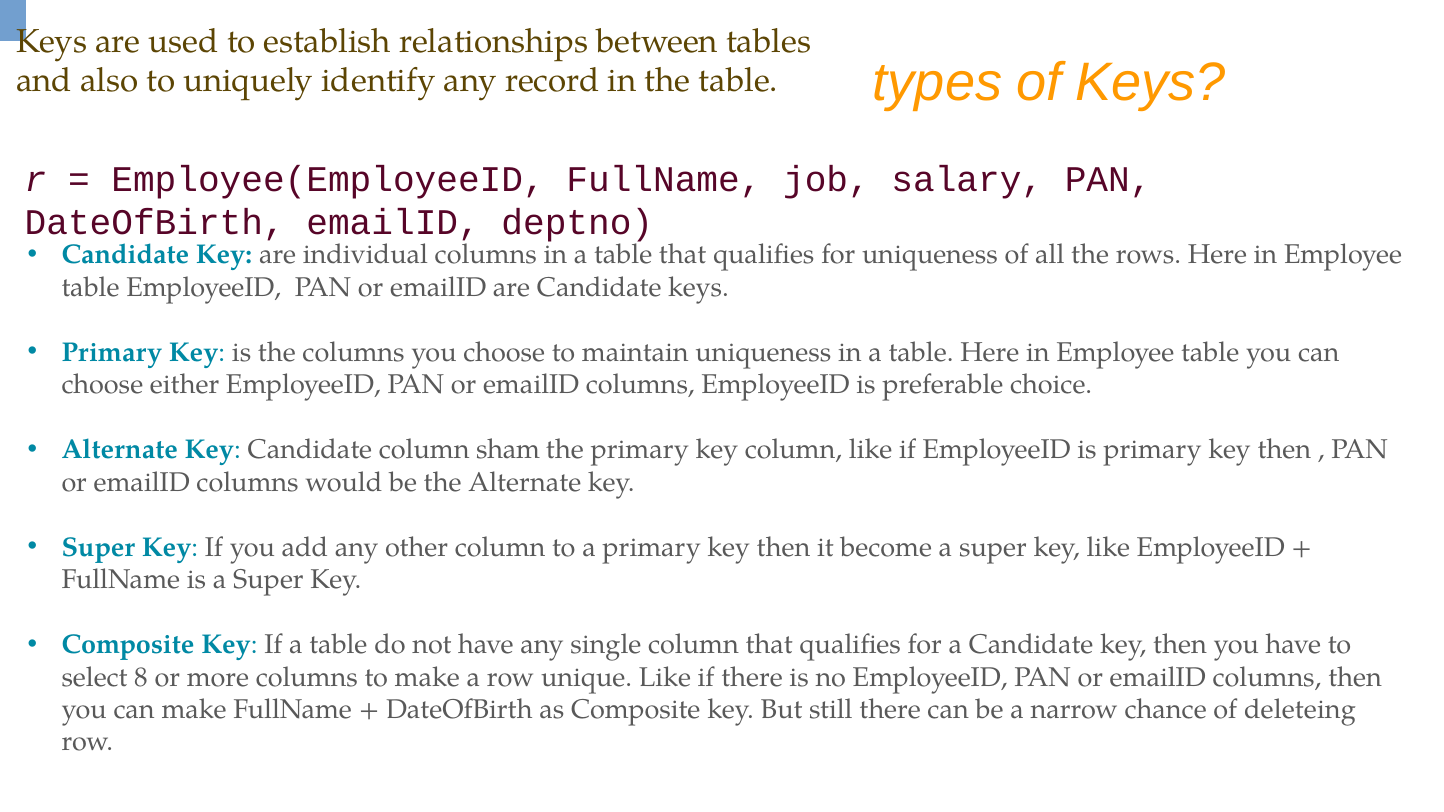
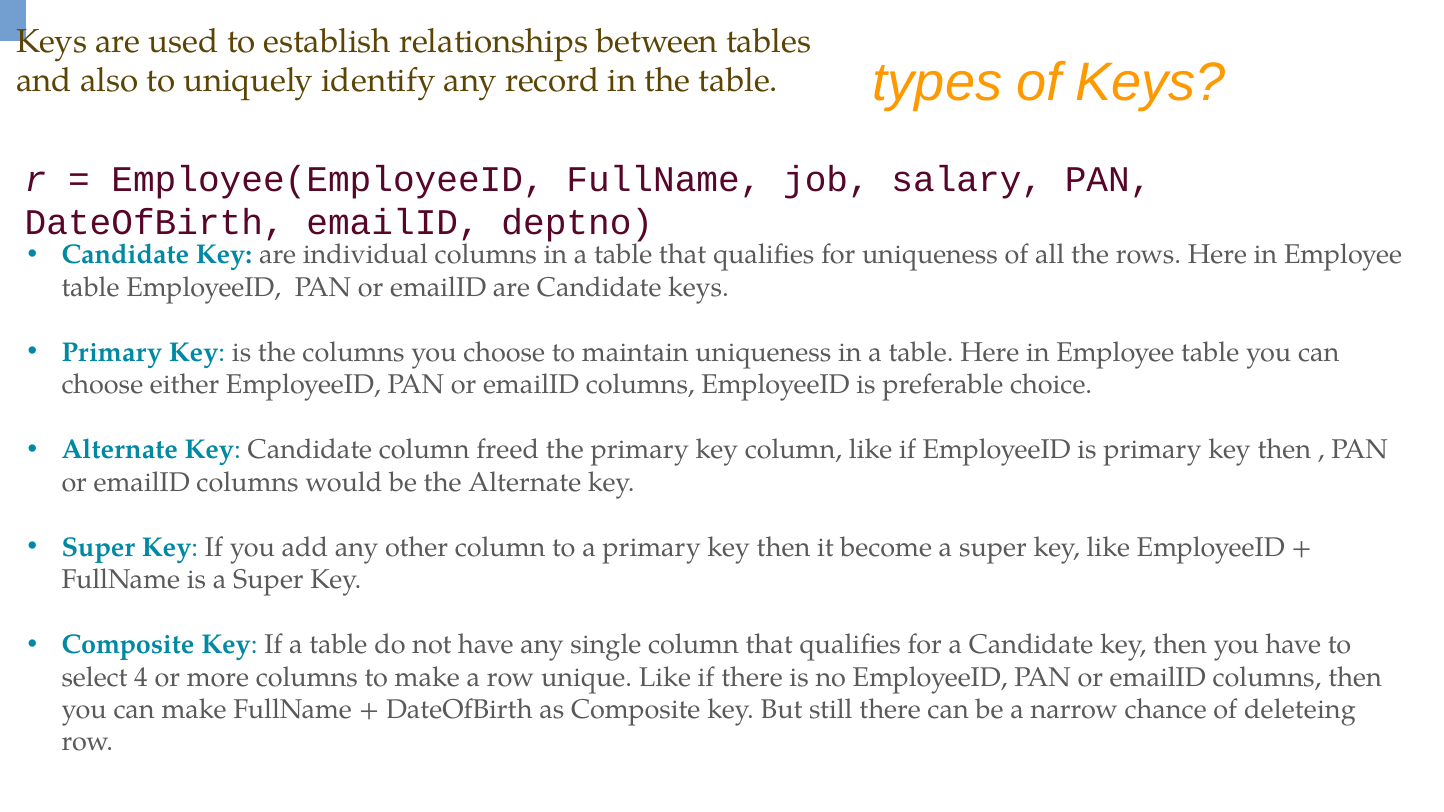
sham: sham -> freed
8: 8 -> 4
